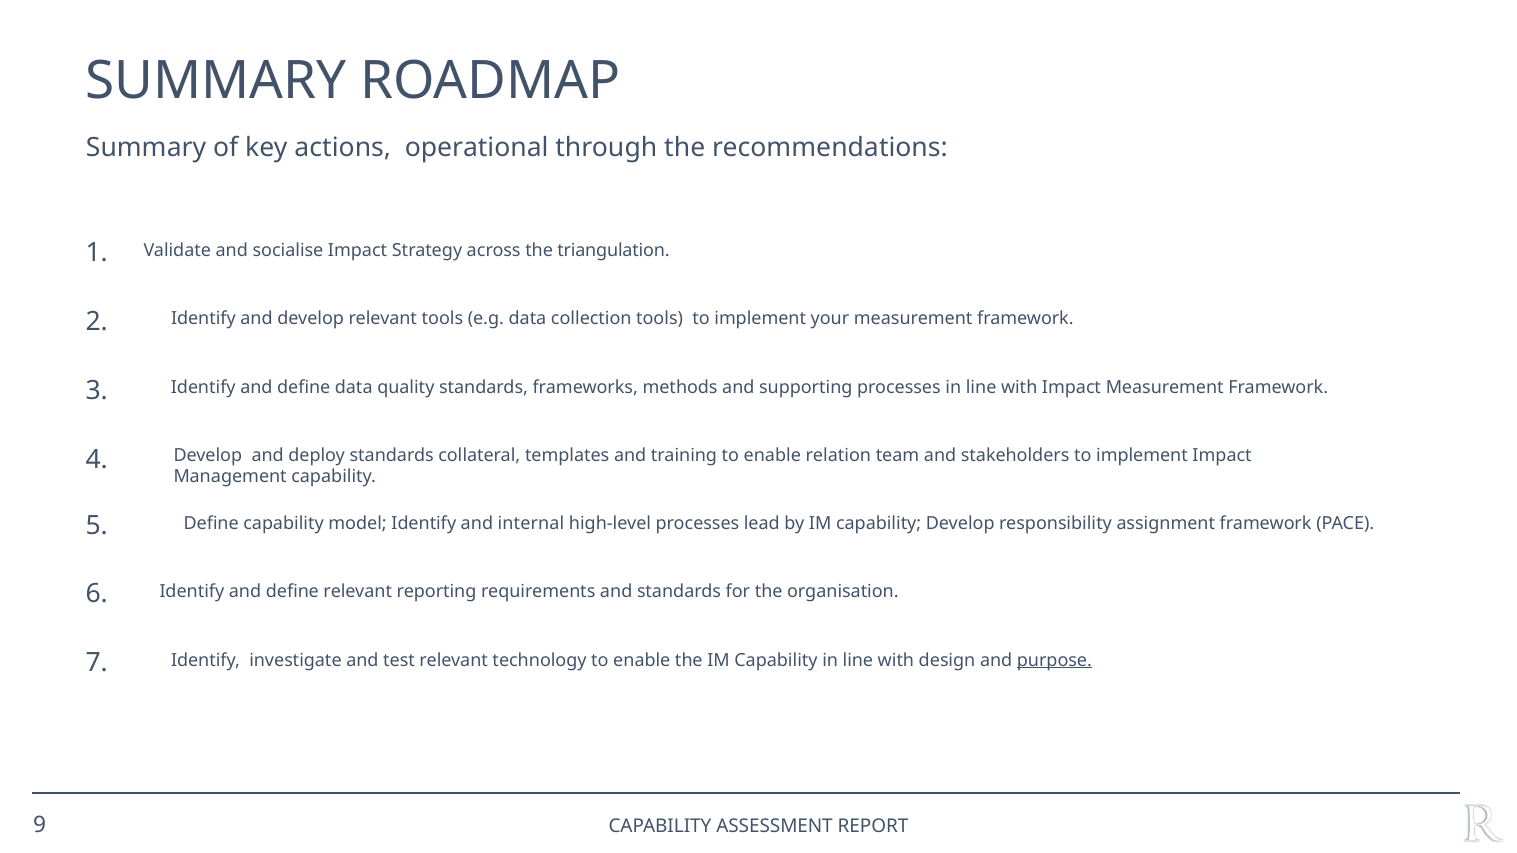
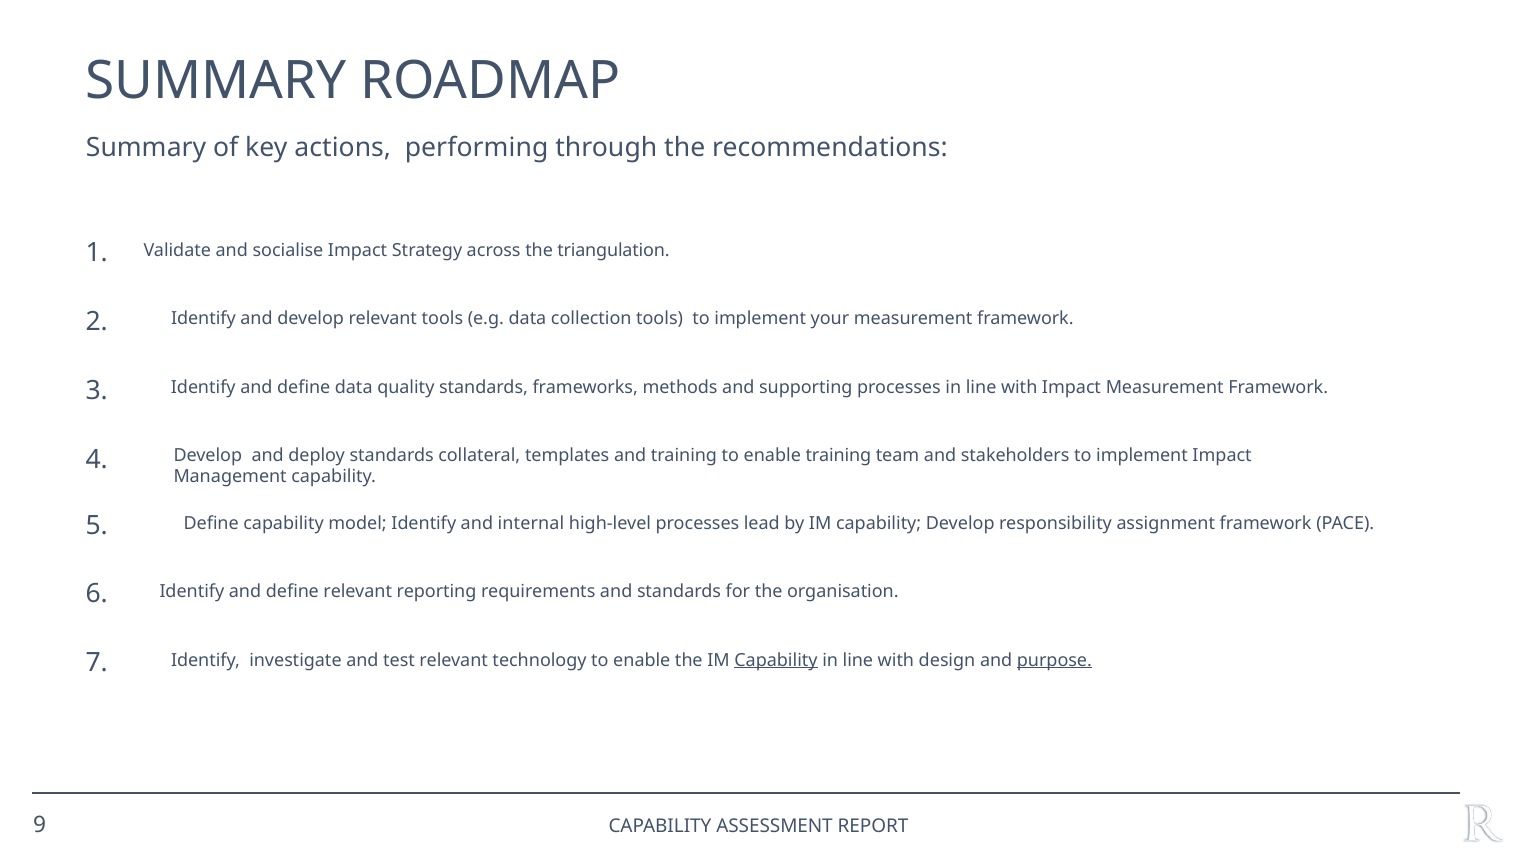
operational: operational -> performing
enable relation: relation -> training
Capability at (776, 660) underline: none -> present
